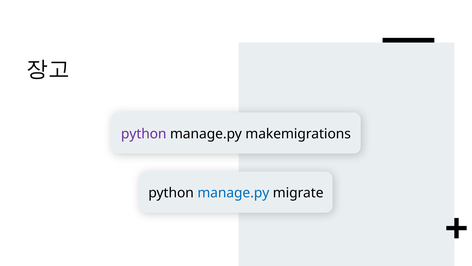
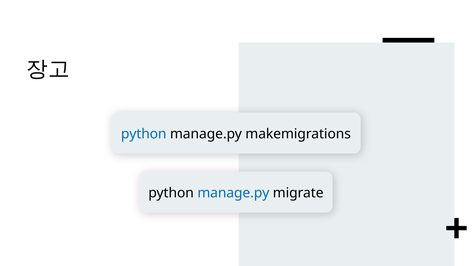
python at (144, 134) colour: purple -> blue
